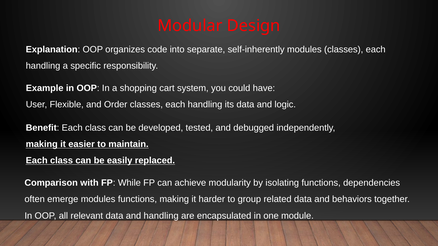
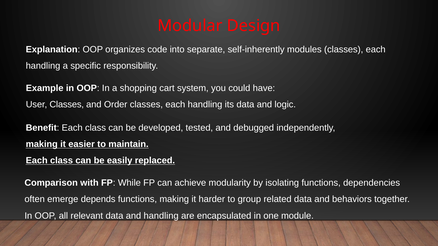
User Flexible: Flexible -> Classes
emerge modules: modules -> depends
